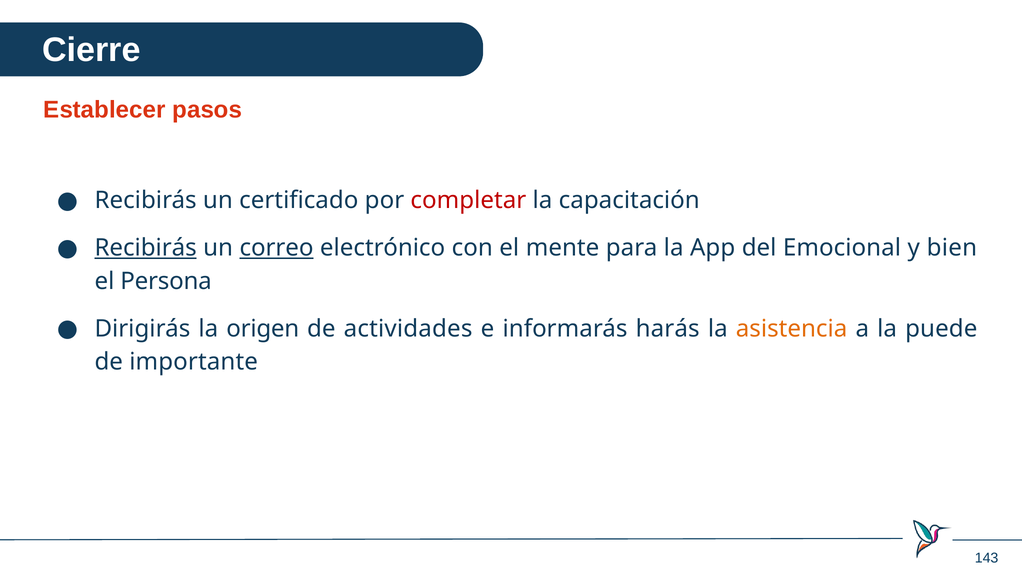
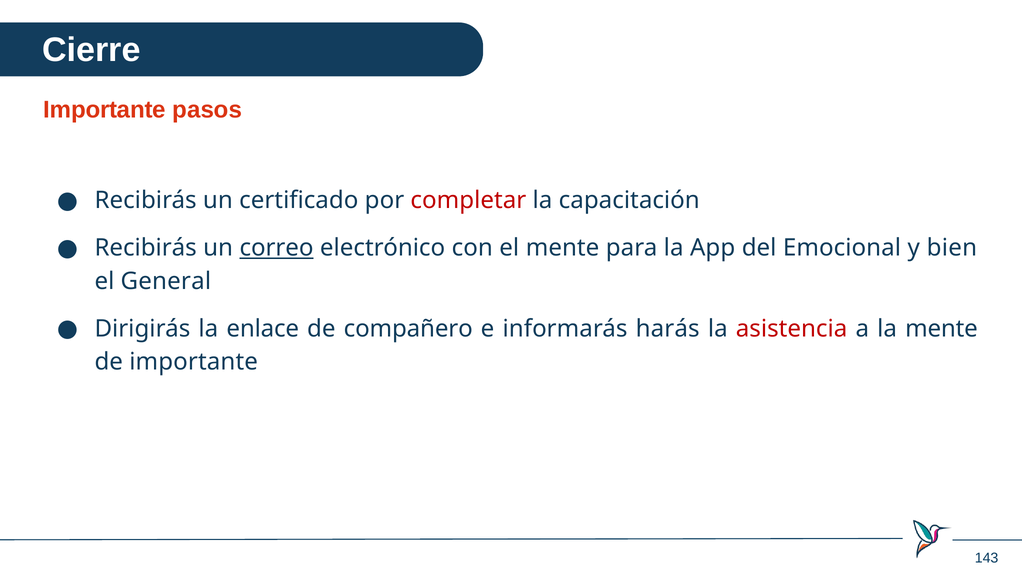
Establecer at (104, 110): Establecer -> Importante
Recibirás at (146, 248) underline: present -> none
Persona: Persona -> General
origen: origen -> enlace
actividades: actividades -> compañero
asistencia colour: orange -> red
la puede: puede -> mente
